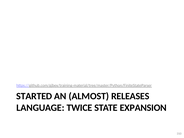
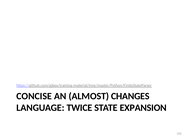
STARTED: STARTED -> CONCISE
RELEASES: RELEASES -> CHANGES
